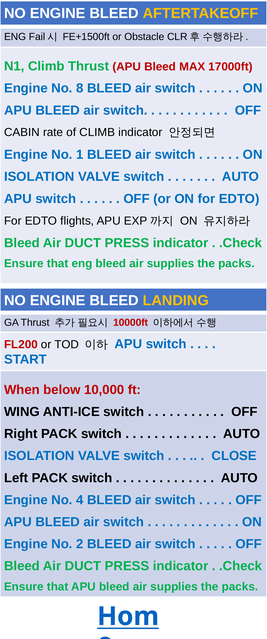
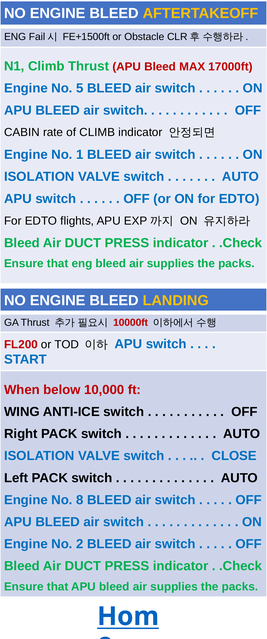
8: 8 -> 5
4: 4 -> 8
